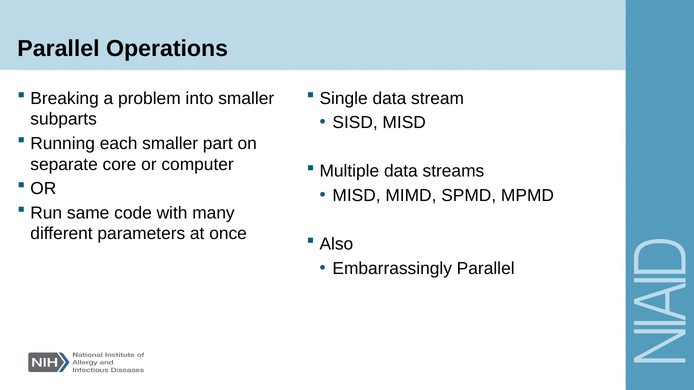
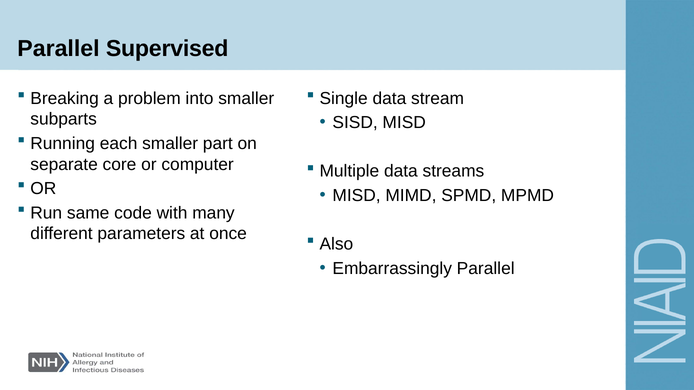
Operations: Operations -> Supervised
